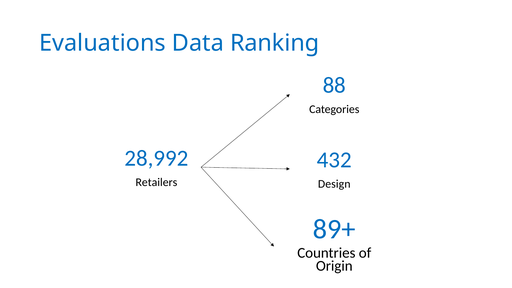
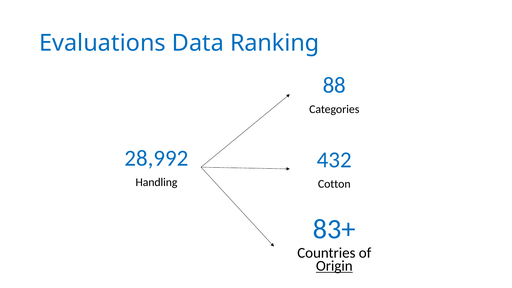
Retailers: Retailers -> Handling
Design: Design -> Cotton
89+: 89+ -> 83+
Origin underline: none -> present
